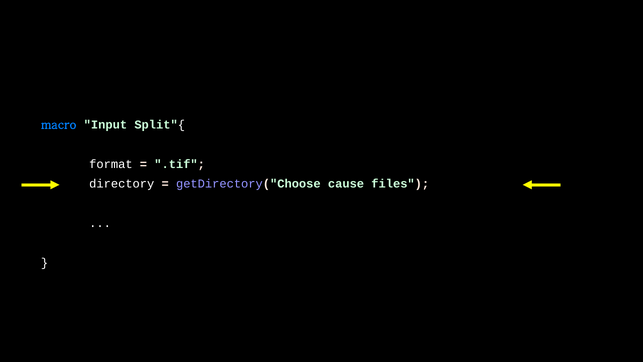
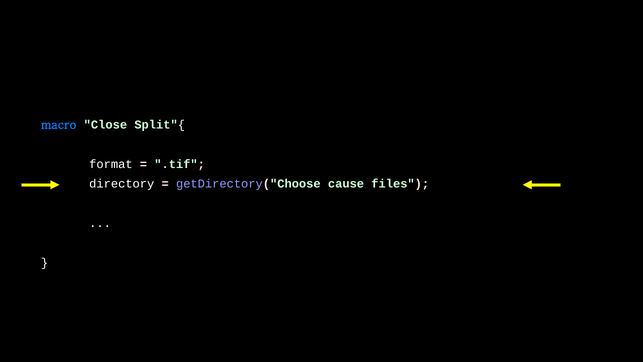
Input: Input -> Close
